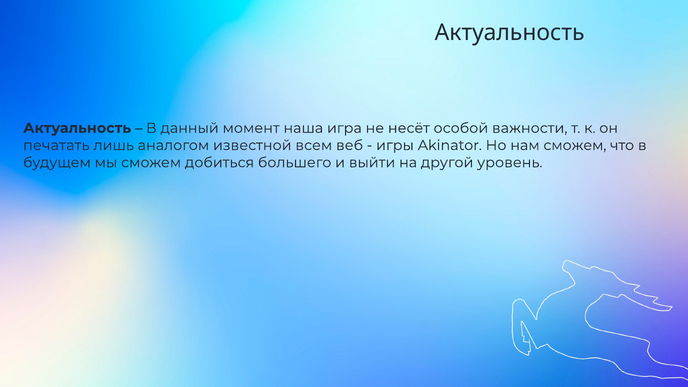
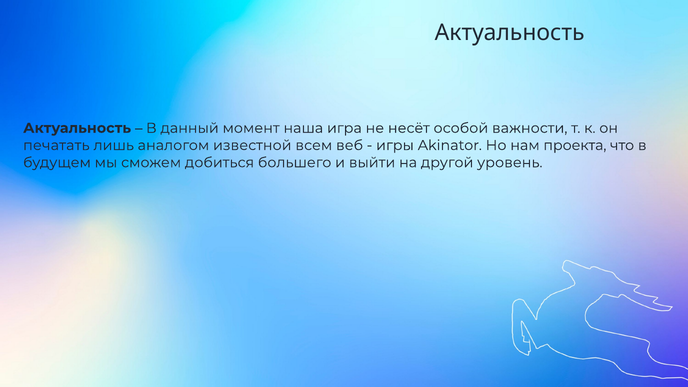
нам сможем: сможем -> проекта
